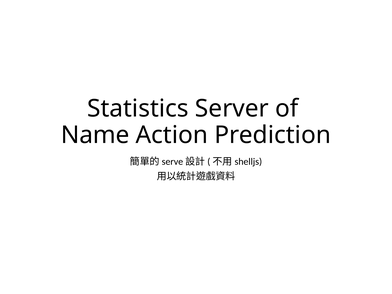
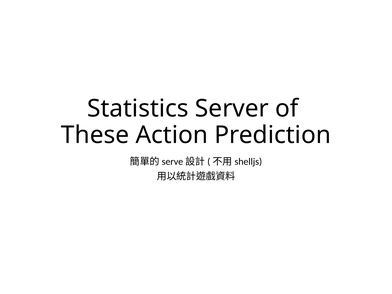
Name: Name -> These
